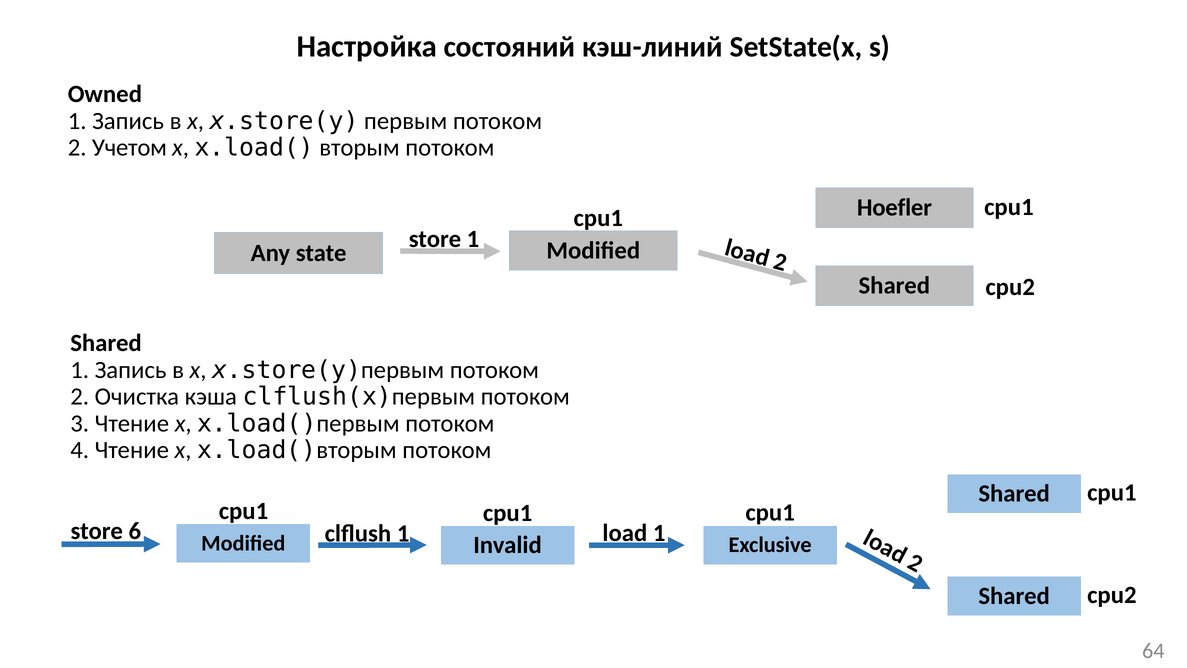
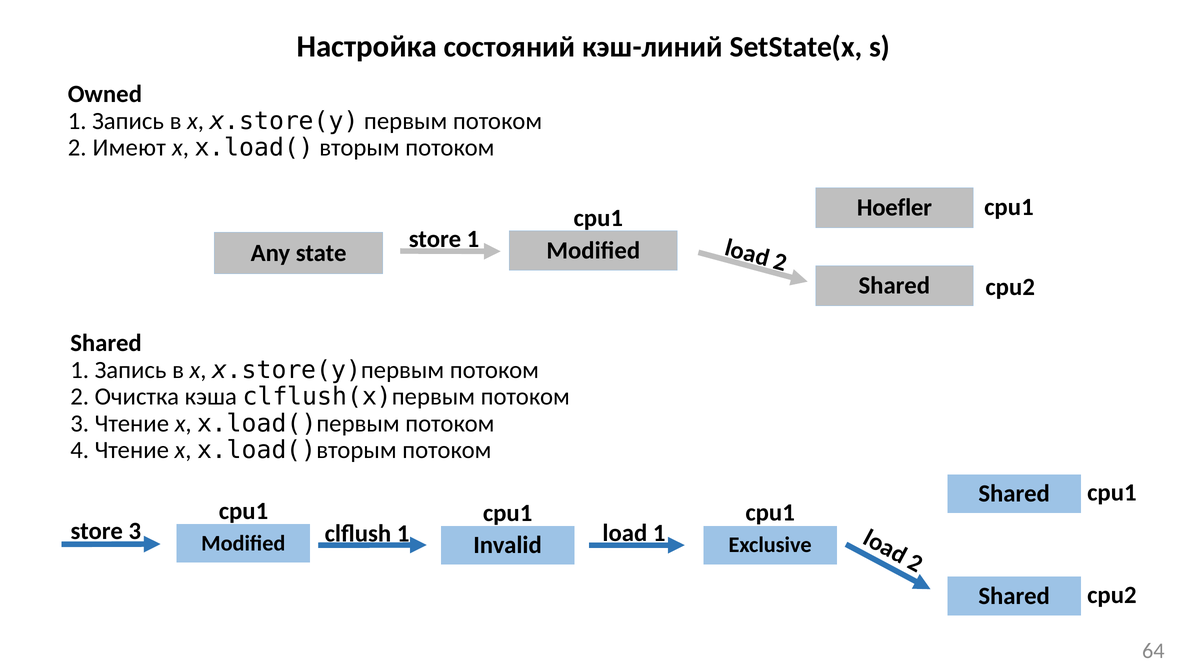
Учетом: Учетом -> Имеют
store 6: 6 -> 3
